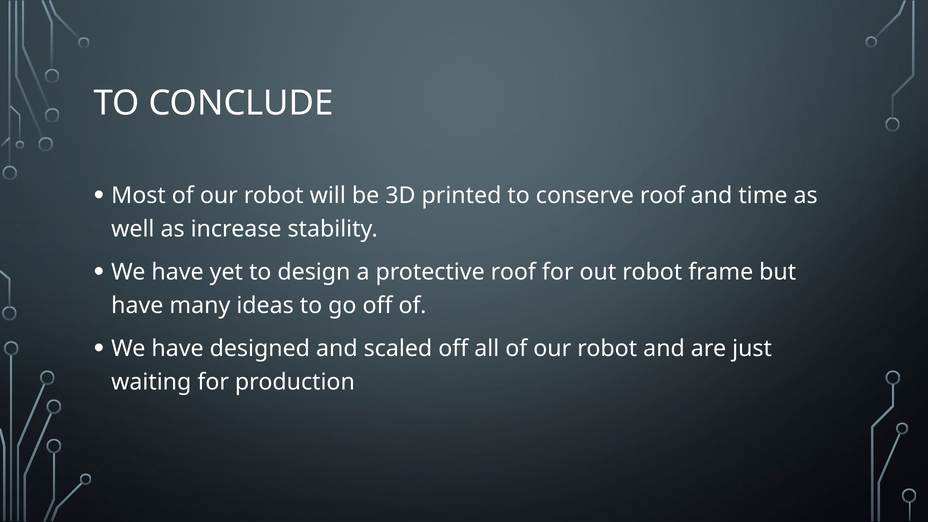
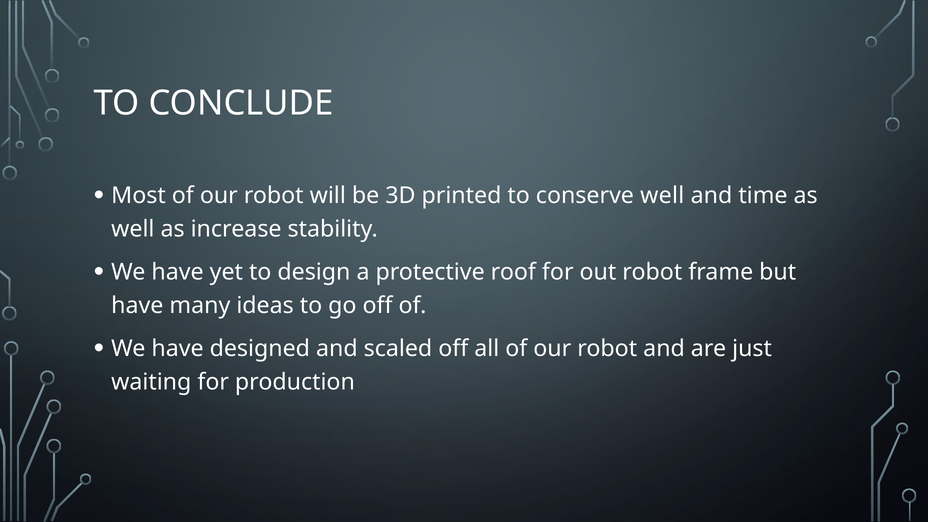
conserve roof: roof -> well
